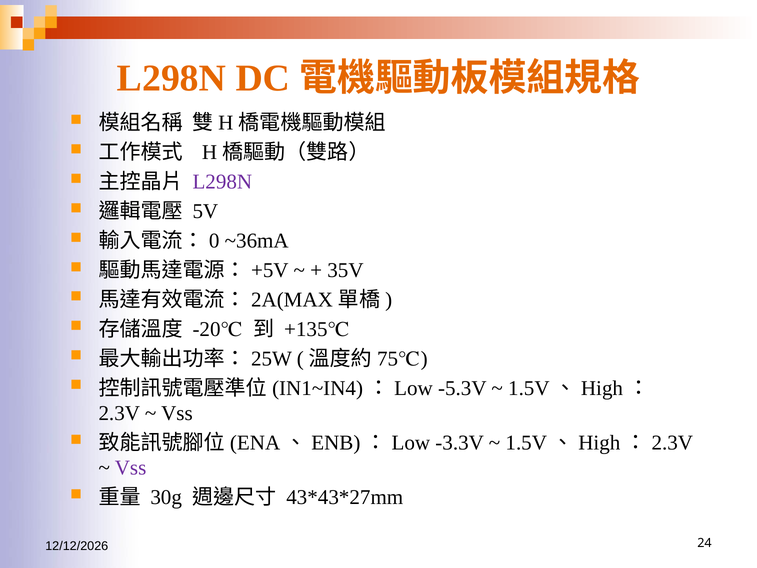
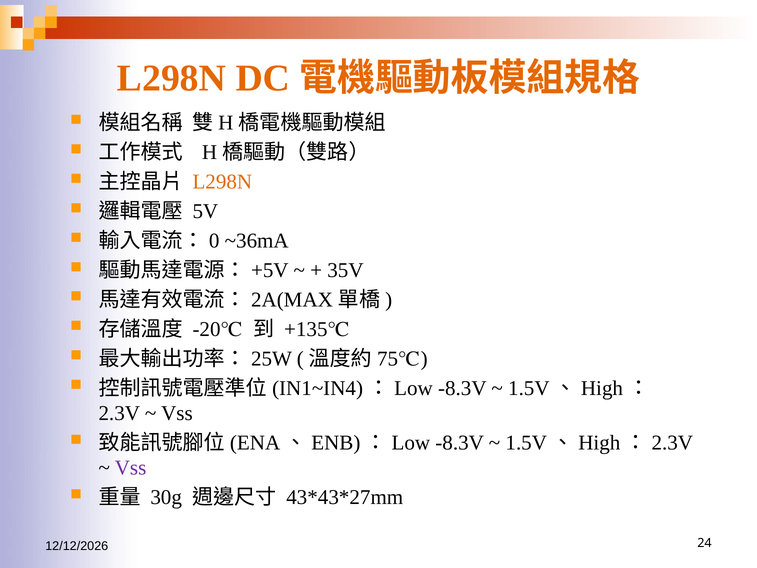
L298N at (222, 182) colour: purple -> orange
-5.3V at (462, 388): -5.3V -> -8.3V
-3.3V at (460, 443): -3.3V -> -8.3V
